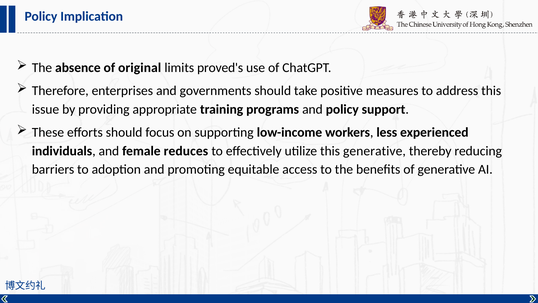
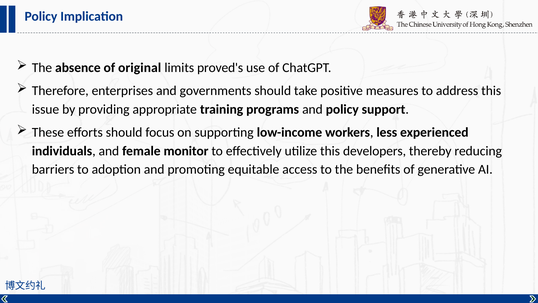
reduces: reduces -> monitor
this generative: generative -> developers
